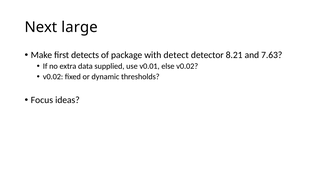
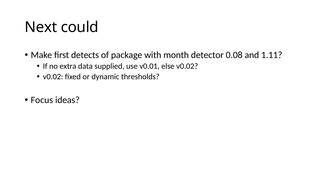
large: large -> could
detect: detect -> month
8.21: 8.21 -> 0.08
7.63: 7.63 -> 1.11
